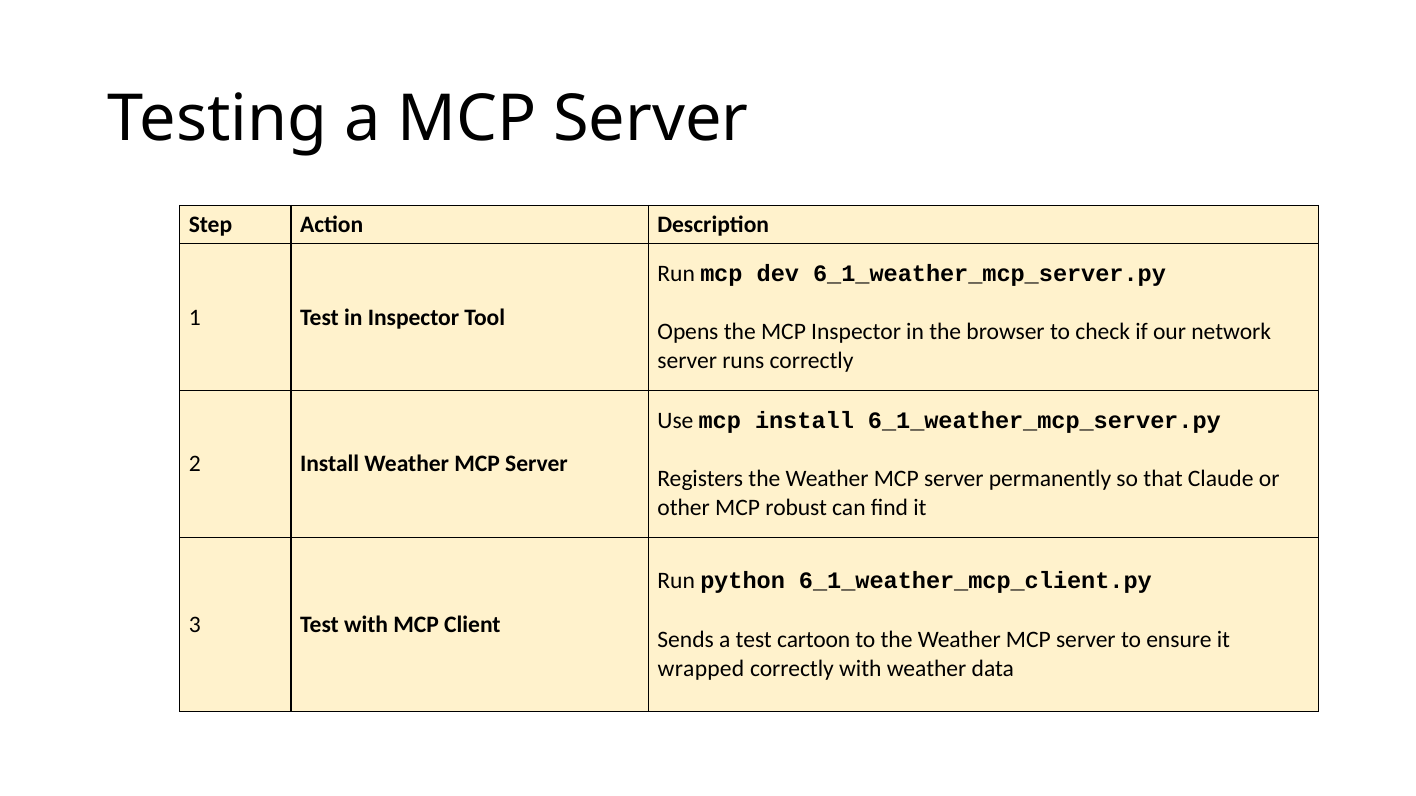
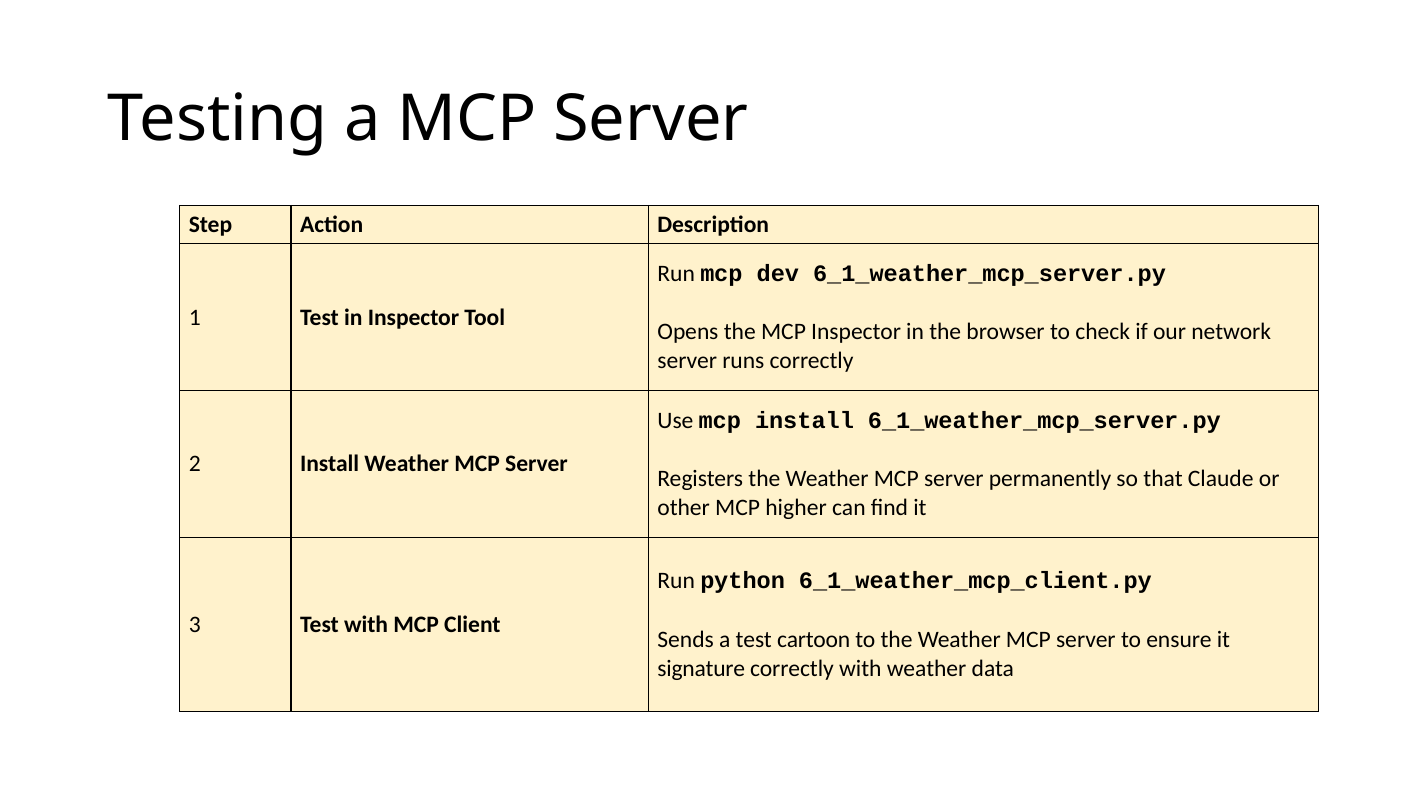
robust: robust -> higher
wrapped: wrapped -> signature
